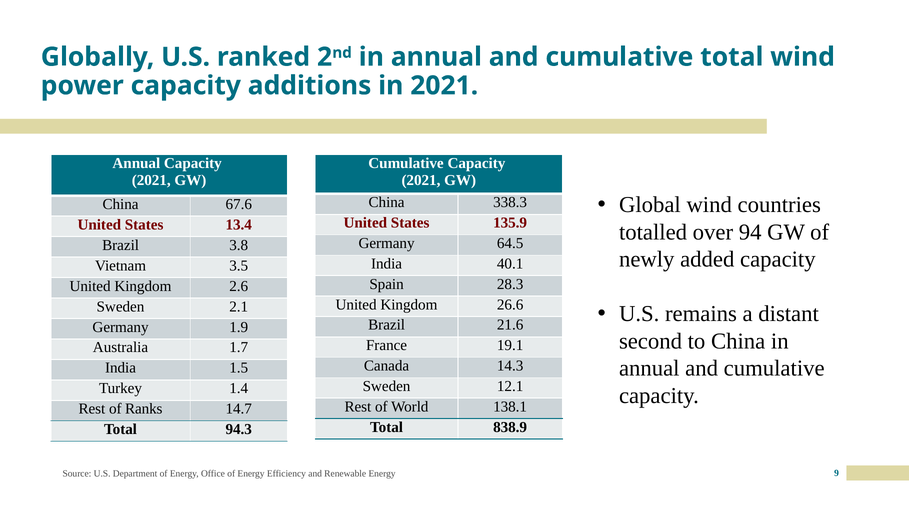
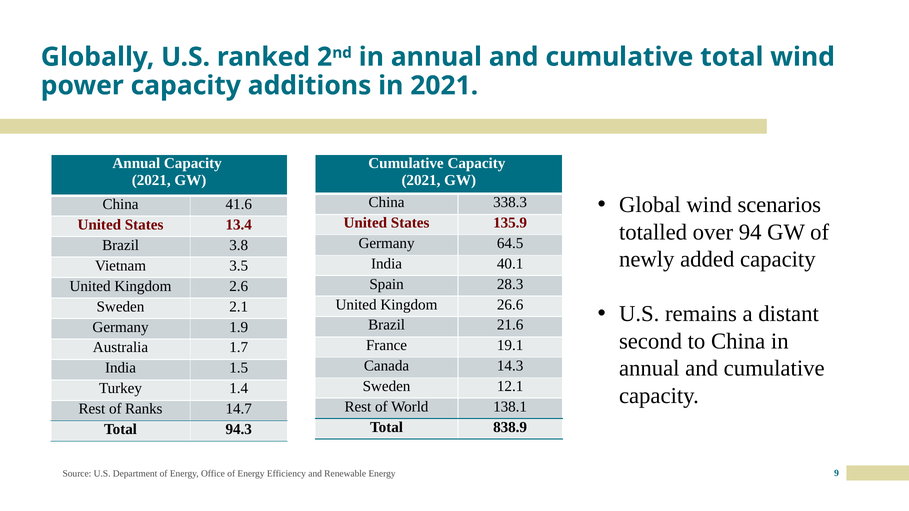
countries: countries -> scenarios
67.6: 67.6 -> 41.6
